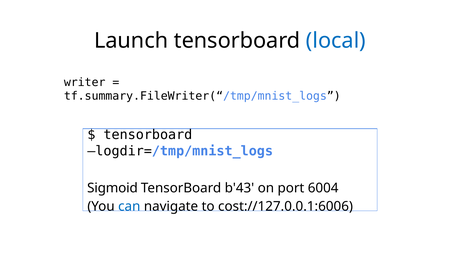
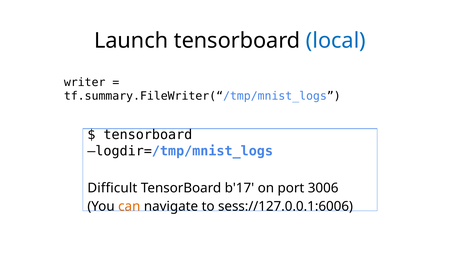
Sigmoid: Sigmoid -> Difficult
b'43: b'43 -> b'17
6004: 6004 -> 3006
can colour: blue -> orange
cost://127.0.0.1:6006: cost://127.0.0.1:6006 -> sess://127.0.0.1:6006
